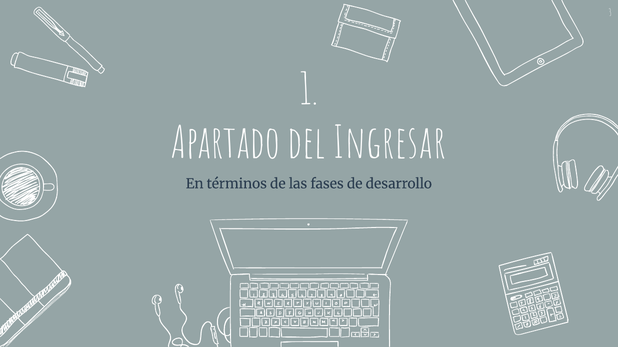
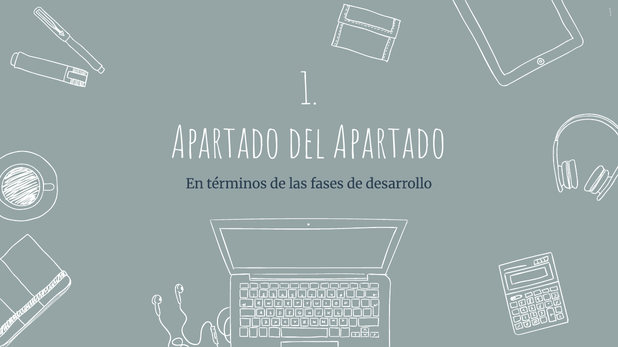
del Ingresar: Ingresar -> Apartado
